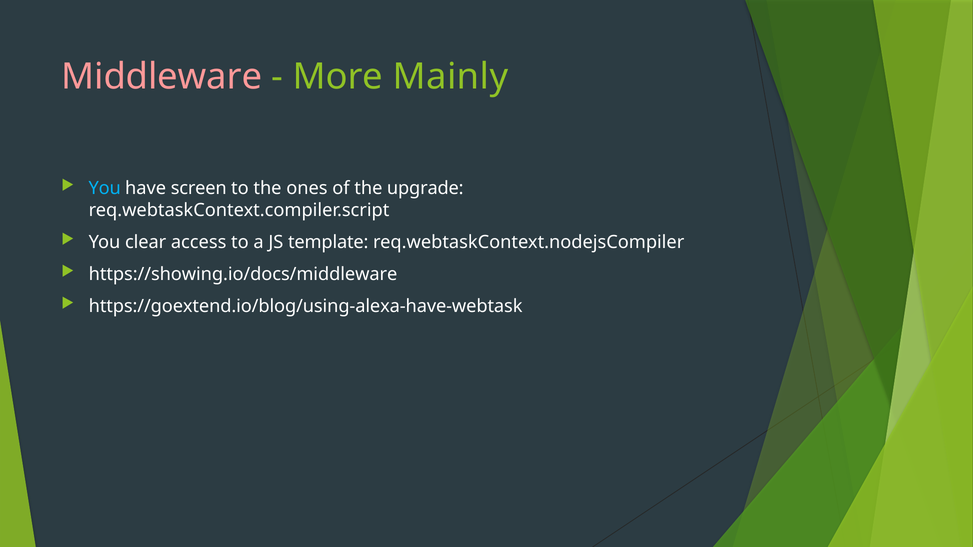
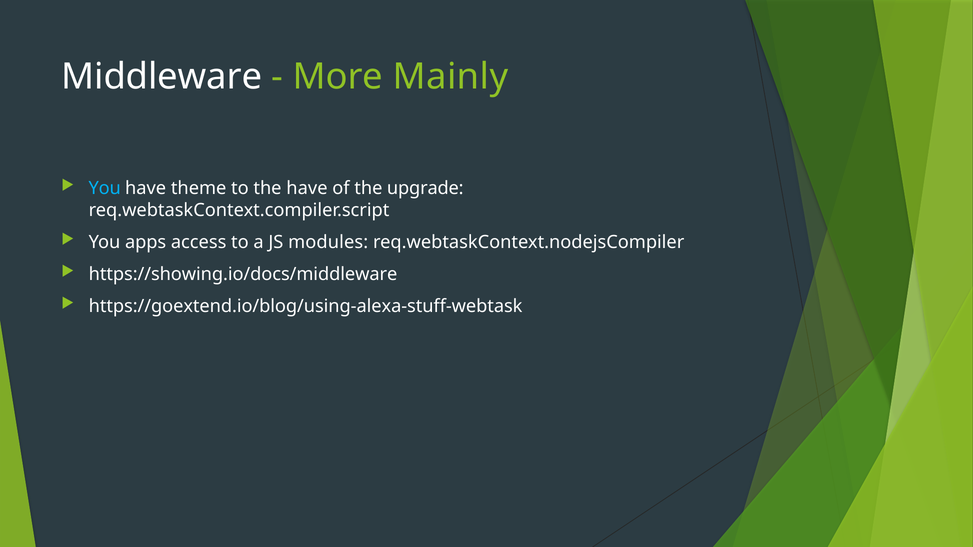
Middleware colour: pink -> white
screen: screen -> theme
the ones: ones -> have
clear: clear -> apps
template: template -> modules
https://goextend.io/blog/using-alexa-have-webtask: https://goextend.io/blog/using-alexa-have-webtask -> https://goextend.io/blog/using-alexa-stuff-webtask
